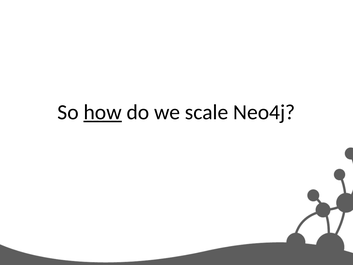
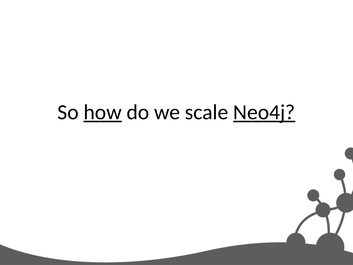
Neo4j underline: none -> present
